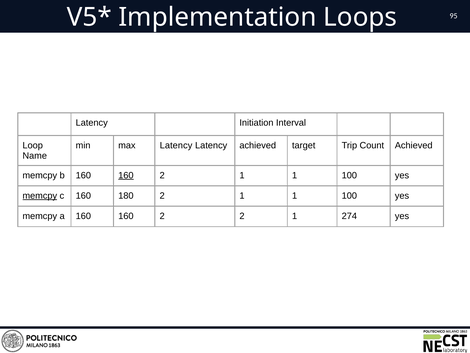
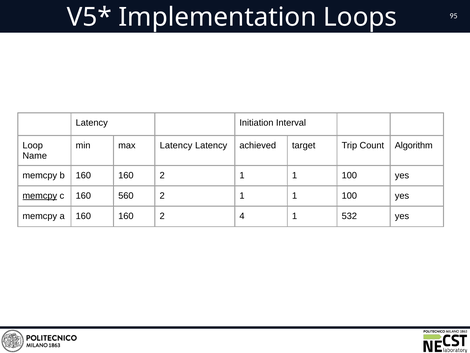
Count Achieved: Achieved -> Algorithm
160 at (126, 175) underline: present -> none
180: 180 -> 560
2 2: 2 -> 4
274: 274 -> 532
